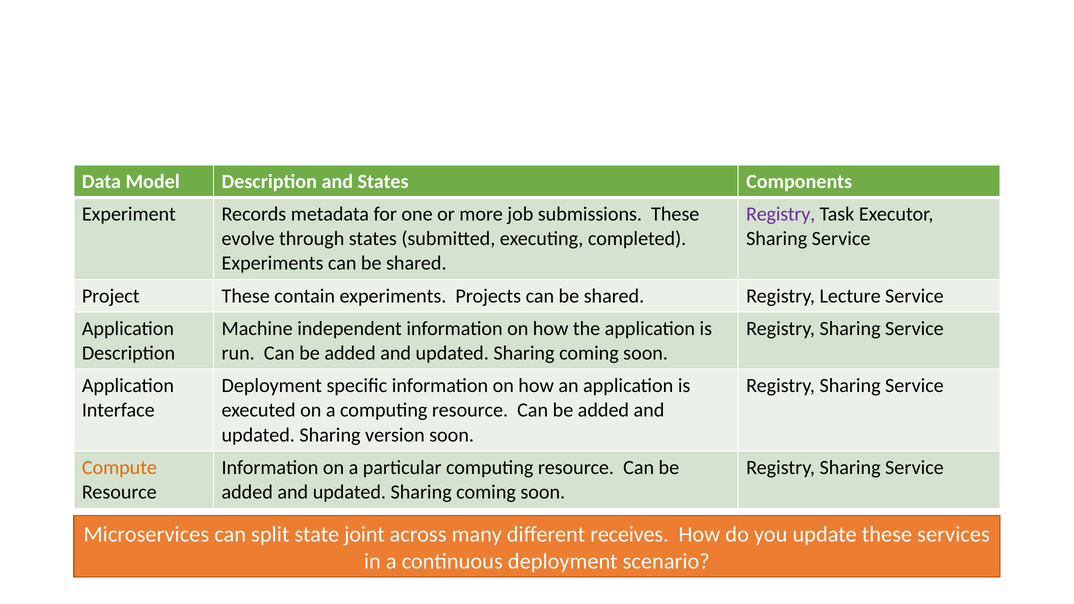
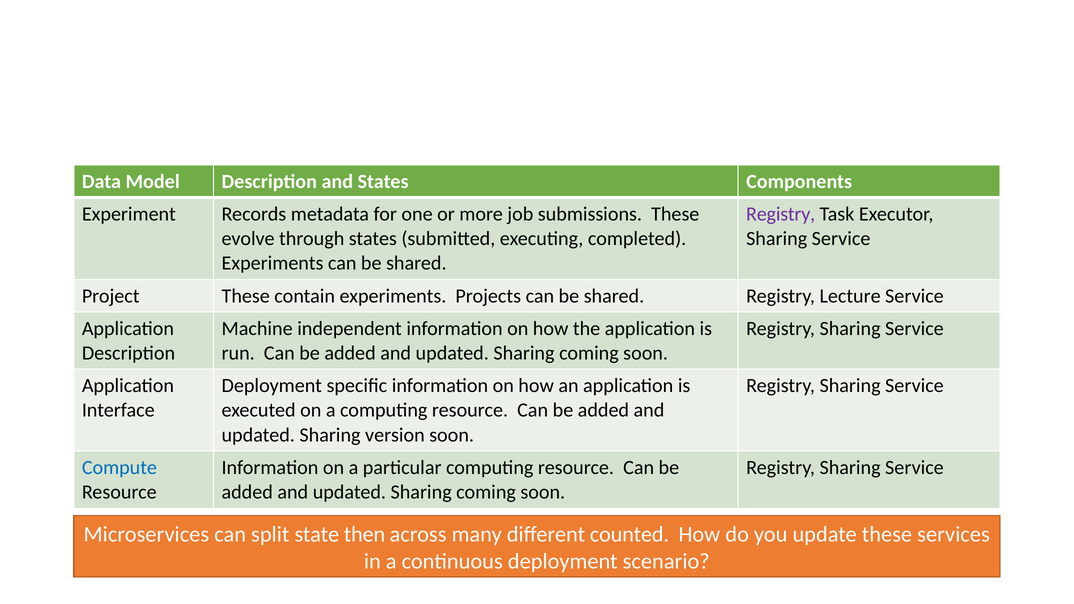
Compute colour: orange -> blue
joint: joint -> then
receives: receives -> counted
